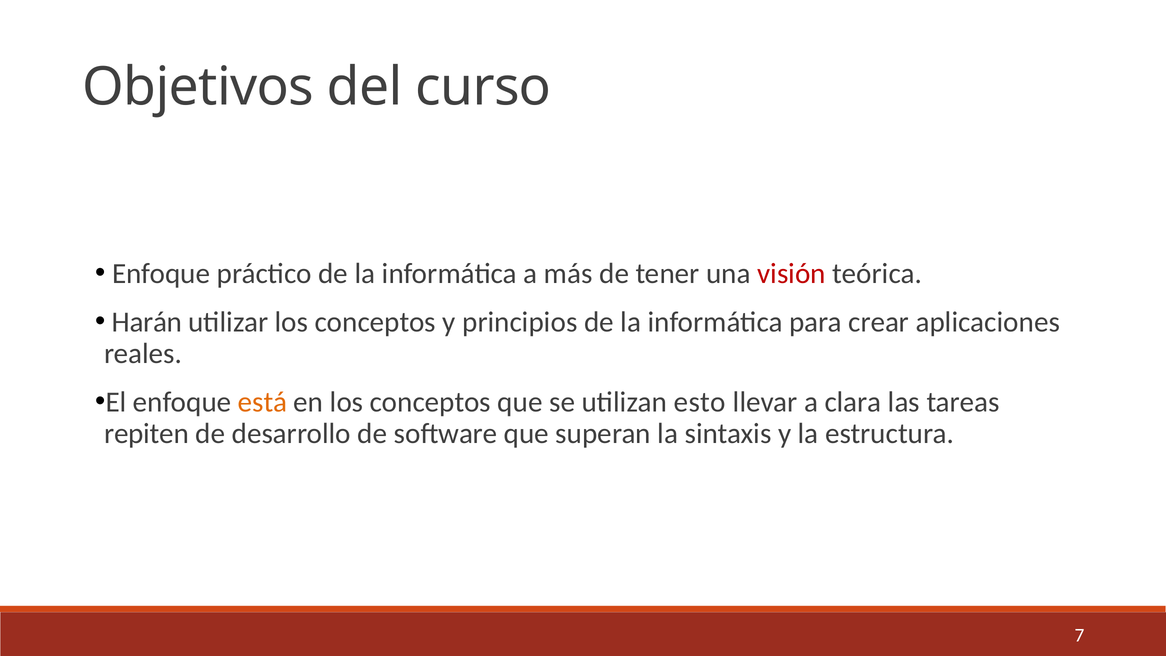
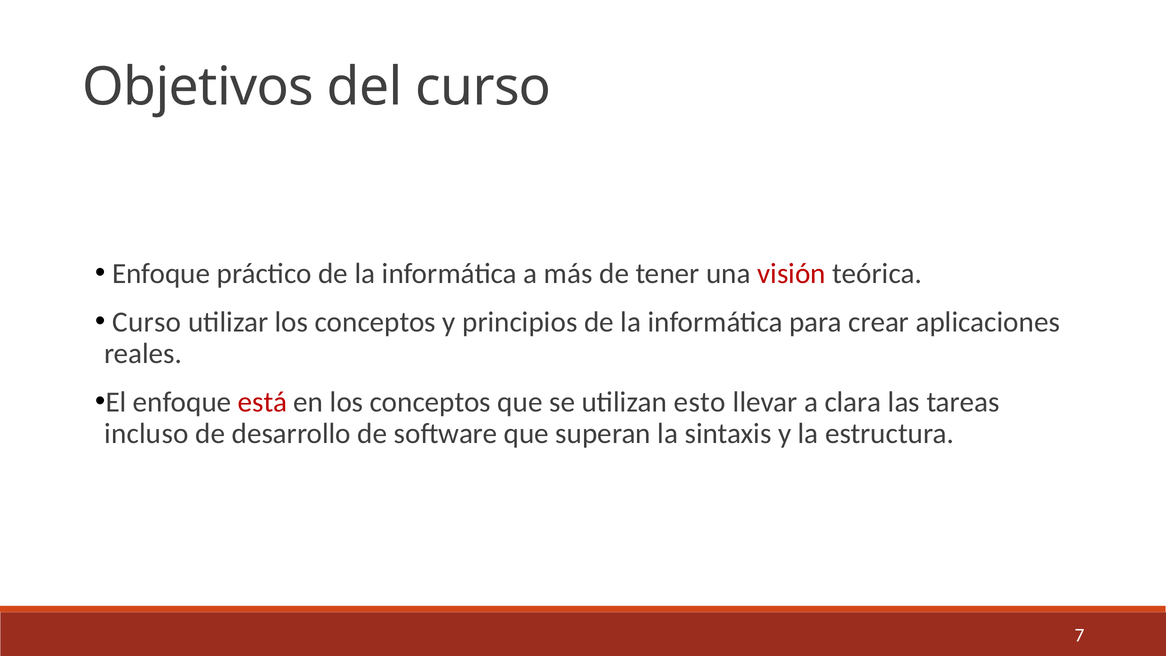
Harán at (147, 322): Harán -> Curso
está colour: orange -> red
repiten: repiten -> incluso
